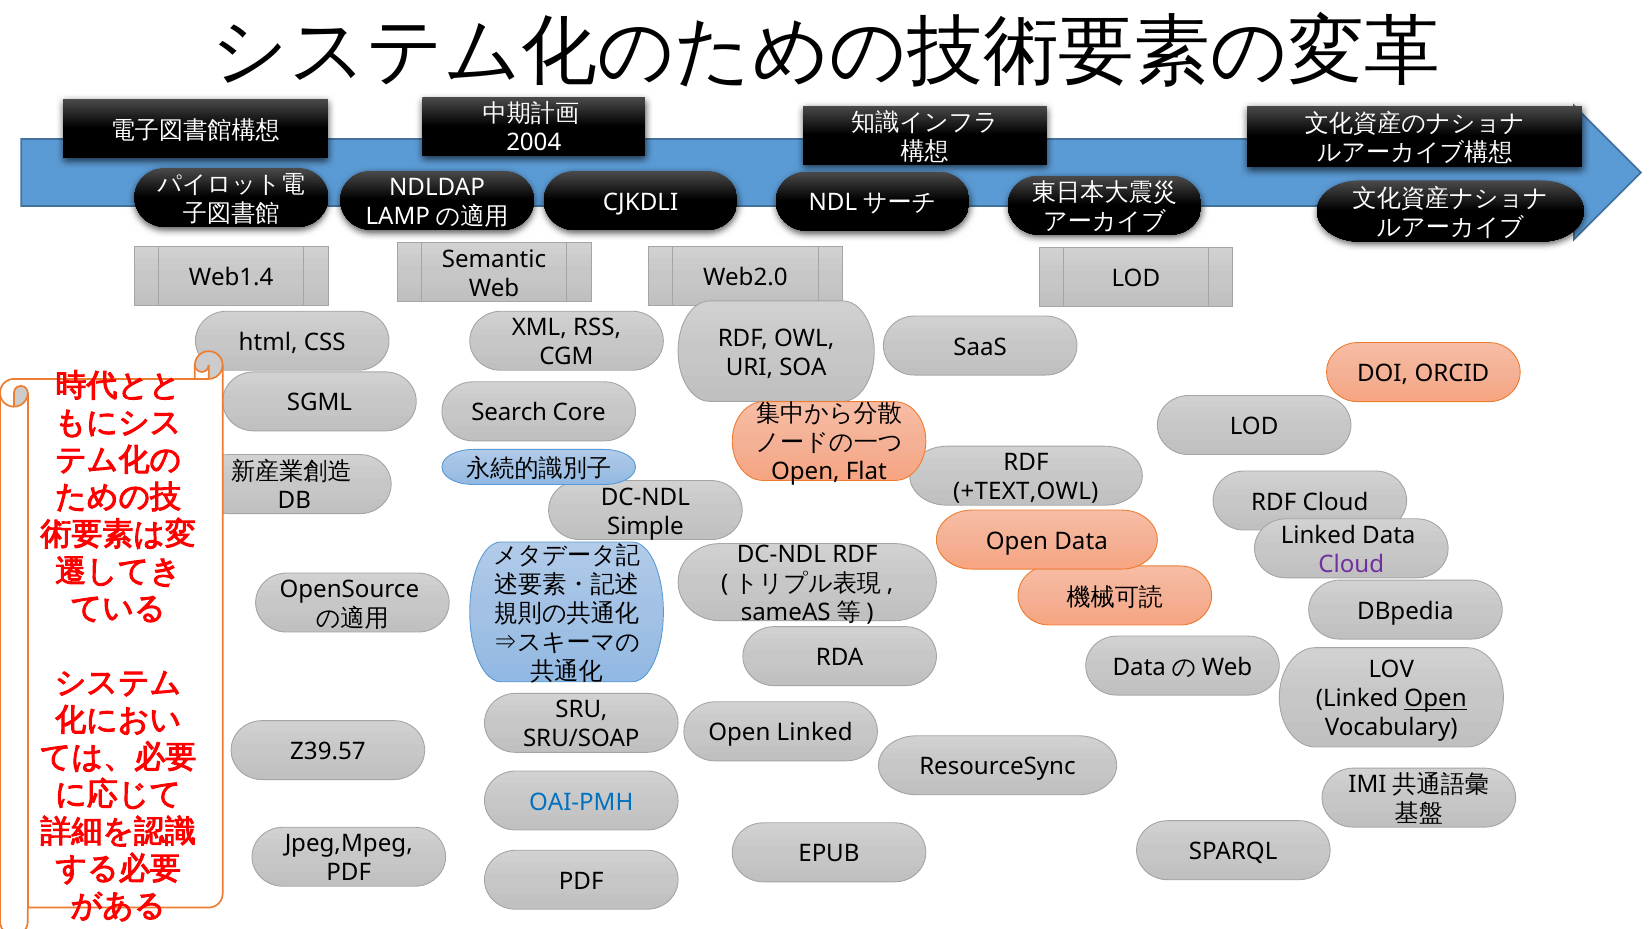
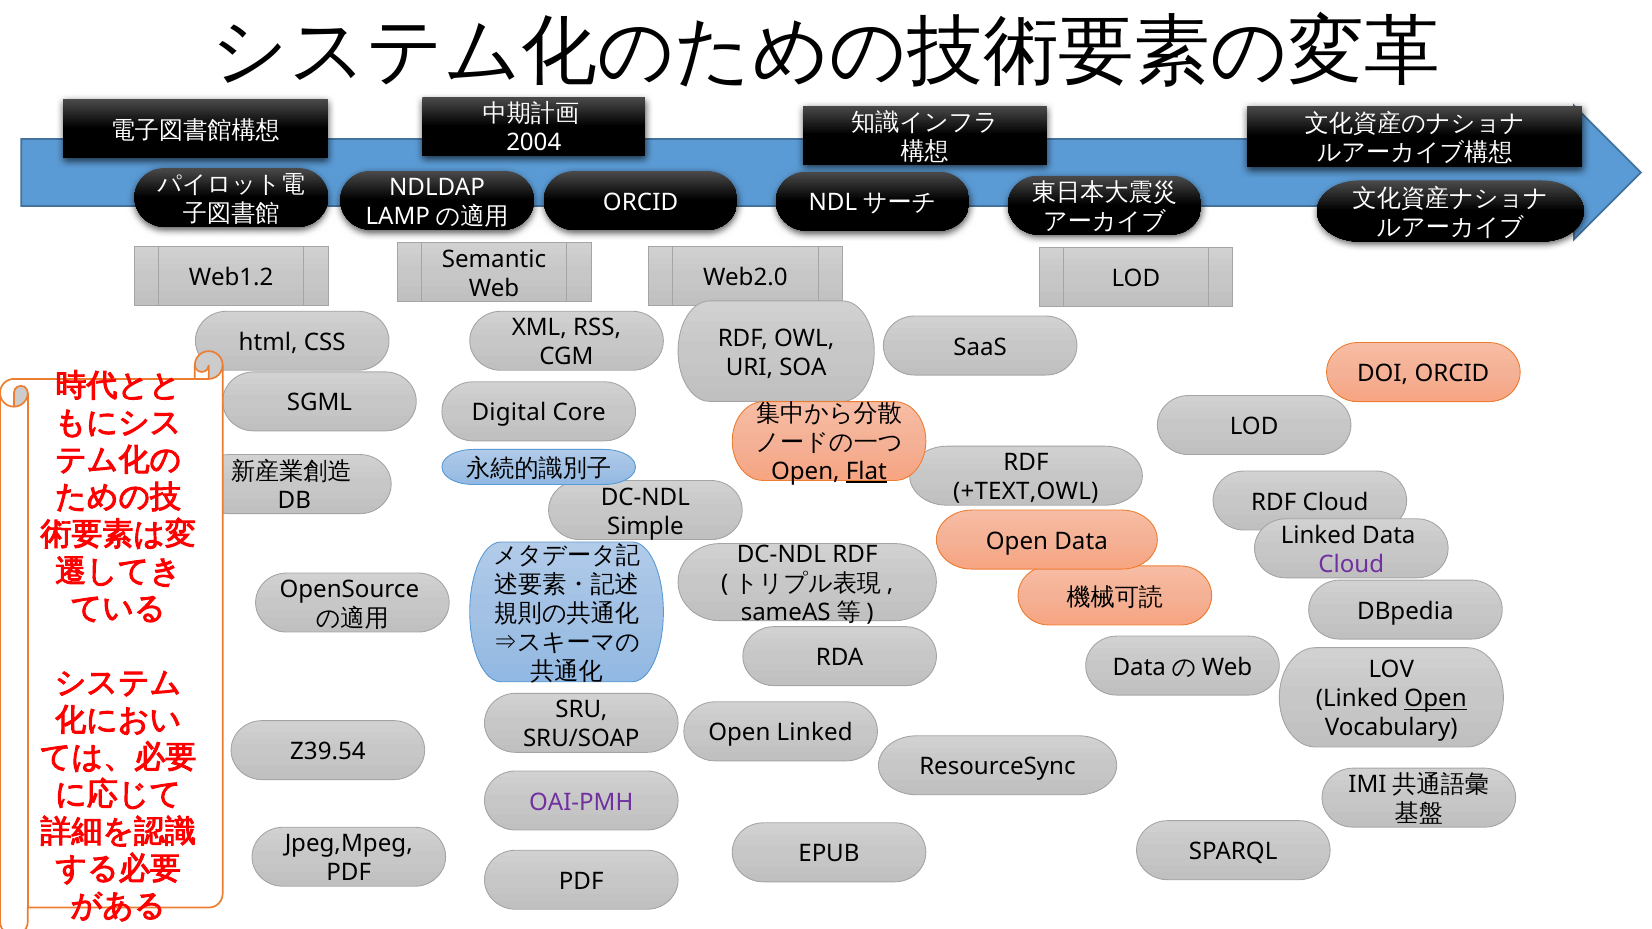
CJKDLI at (641, 202): CJKDLI -> ORCID
Web1.4: Web1.4 -> Web1.2
Search: Search -> Digital
Flat underline: none -> present
Z39.57: Z39.57 -> Z39.54
OAI-PMH colour: blue -> purple
